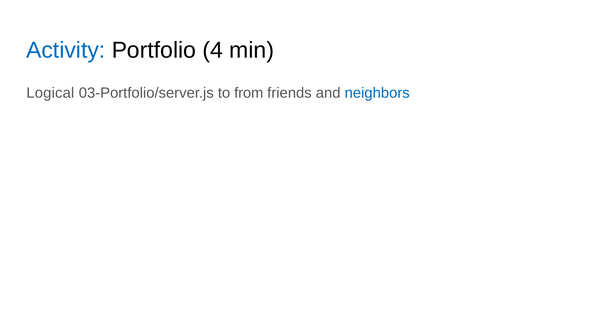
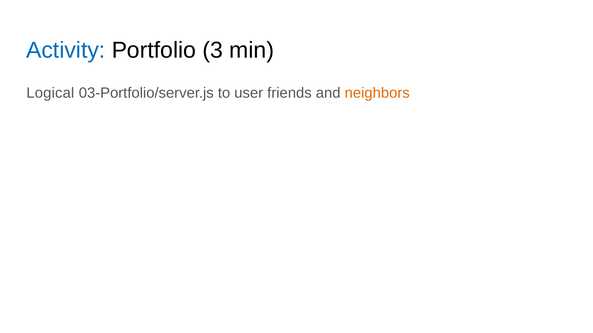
4: 4 -> 3
from: from -> user
neighbors colour: blue -> orange
